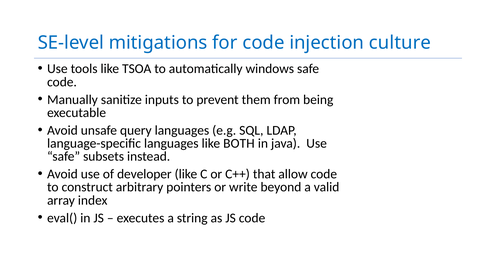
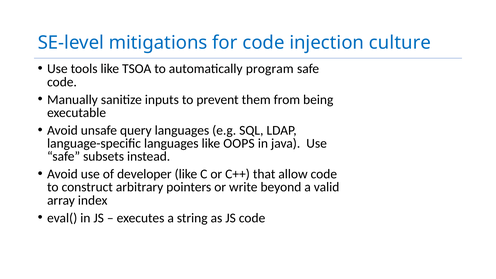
windows: windows -> program
BOTH: BOTH -> OOPS
